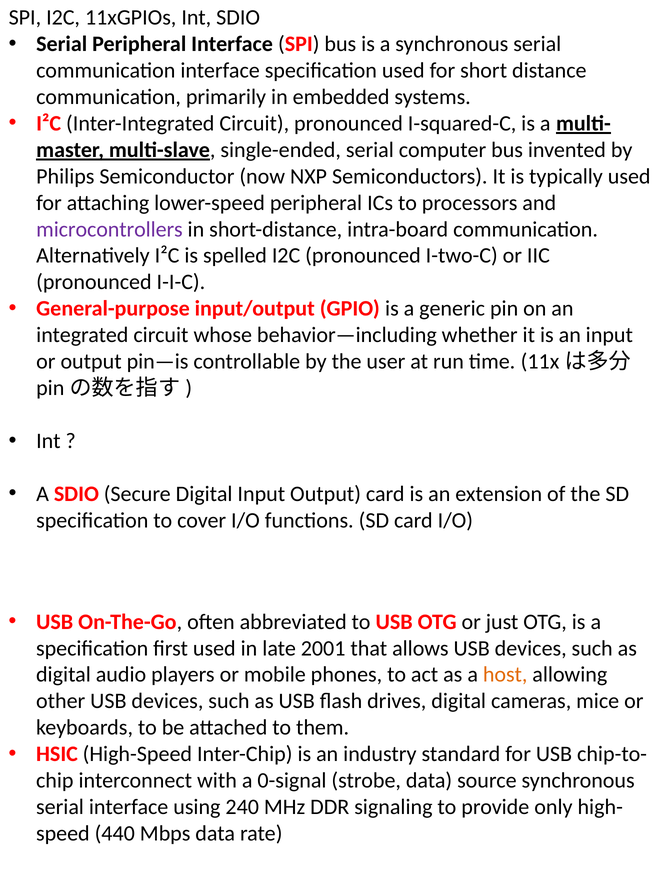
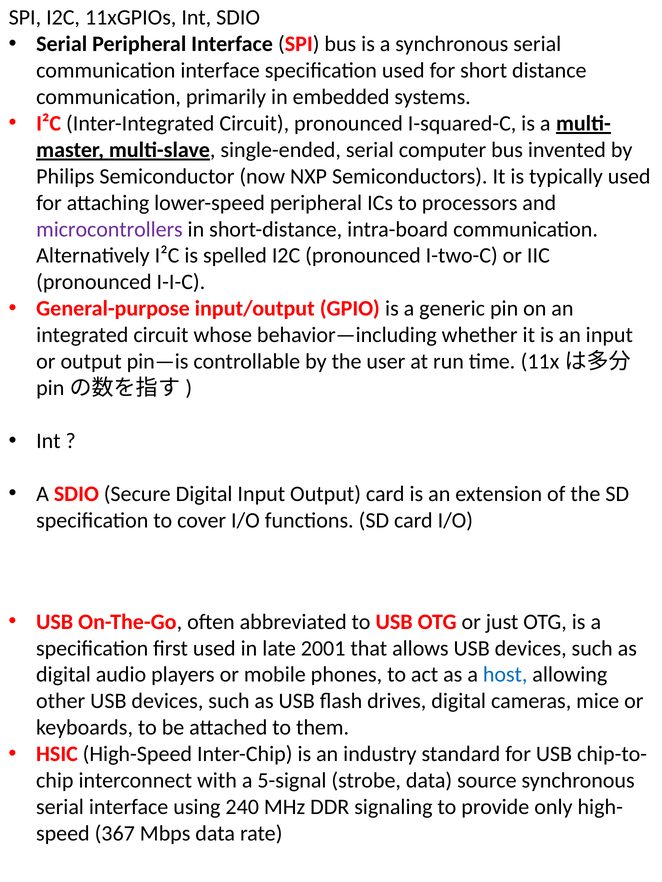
host colour: orange -> blue
0-signal: 0-signal -> 5-signal
440: 440 -> 367
